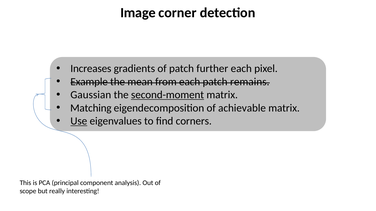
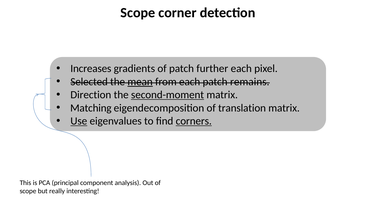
Image at (138, 13): Image -> Scope
Example: Example -> Selected
mean underline: none -> present
Gaussian: Gaussian -> Direction
achievable: achievable -> translation
corners underline: none -> present
